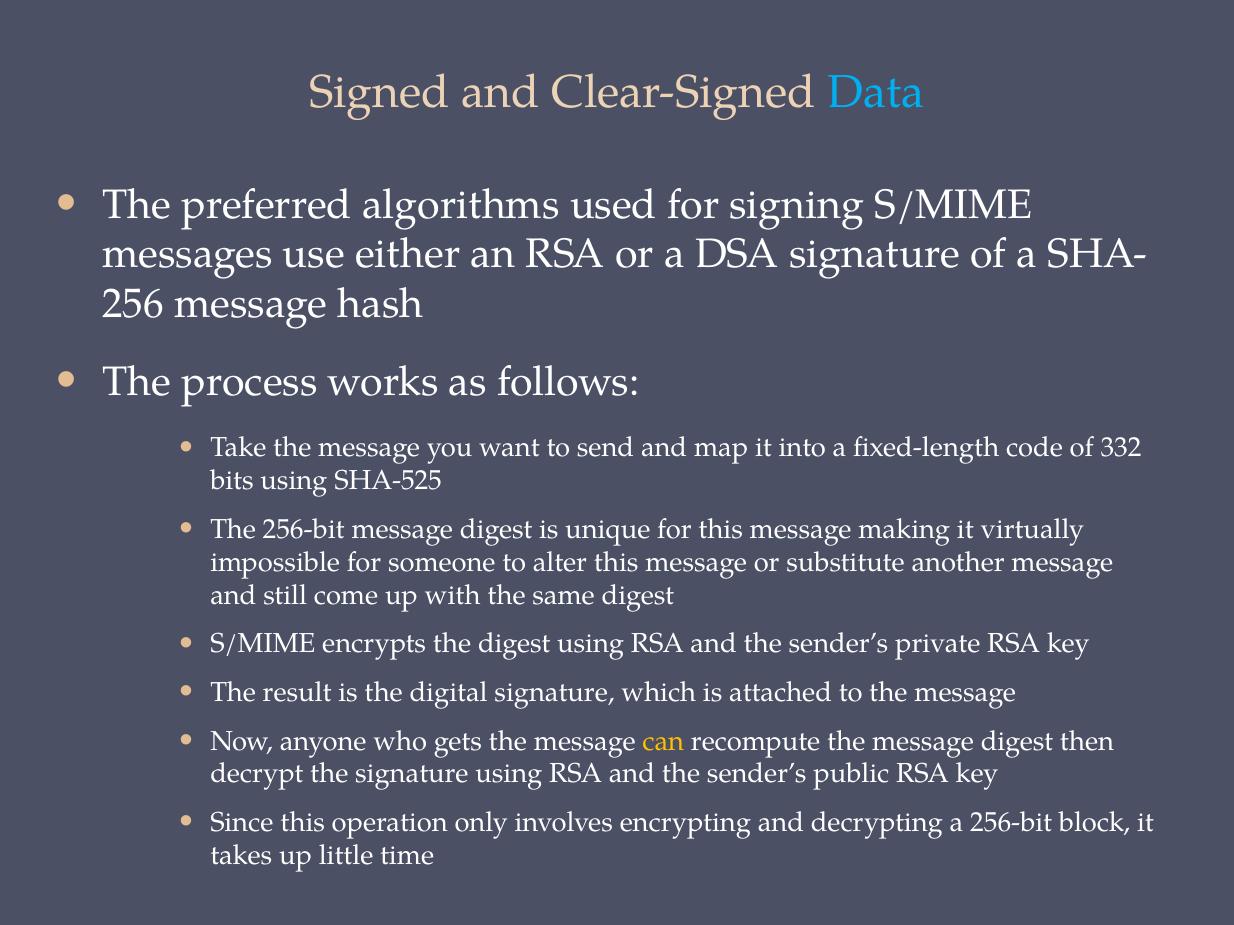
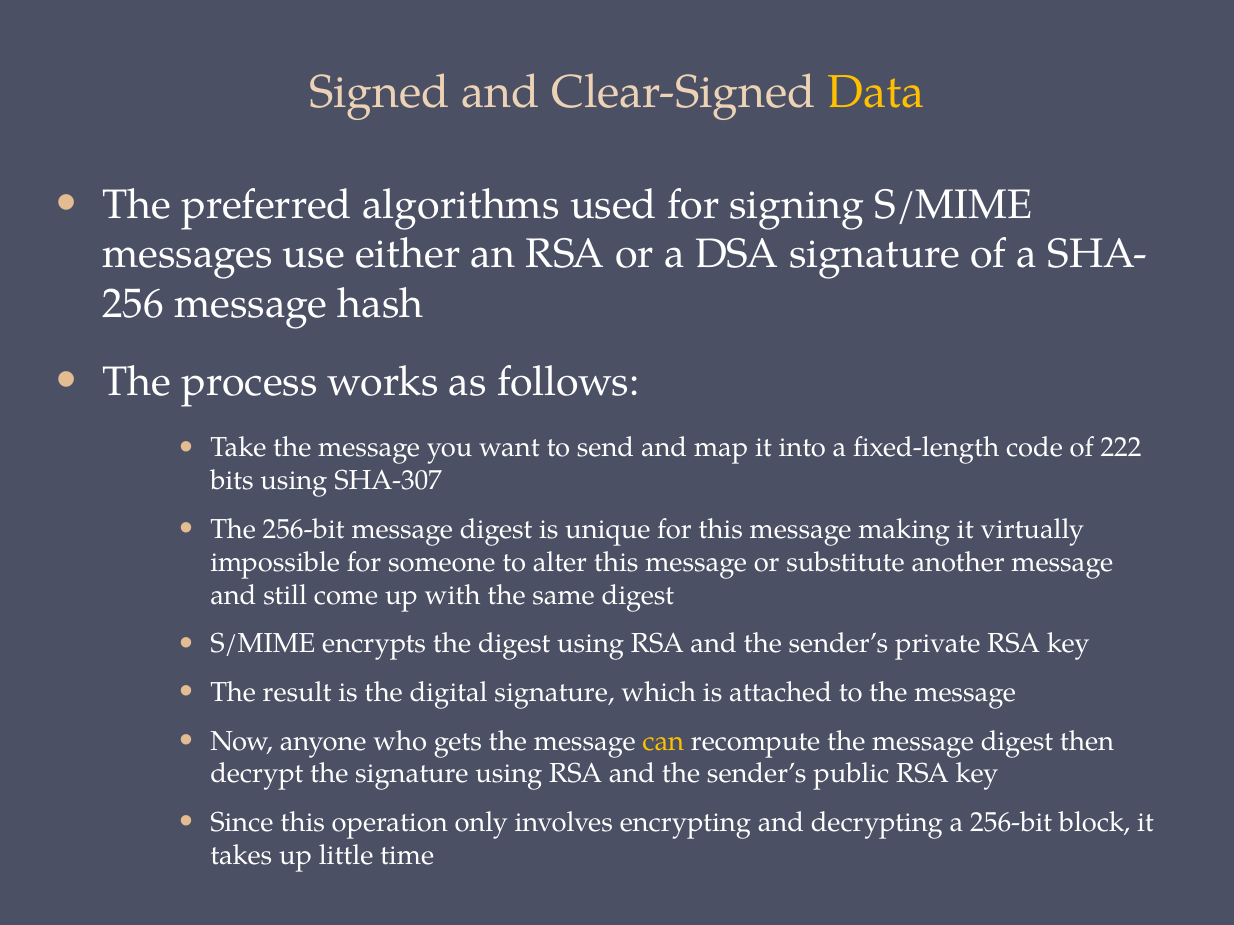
Data colour: light blue -> yellow
332: 332 -> 222
SHA-525: SHA-525 -> SHA-307
